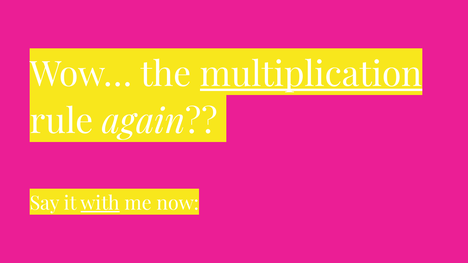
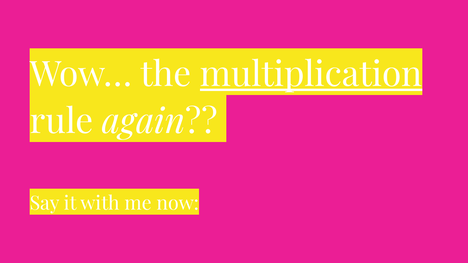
with underline: present -> none
